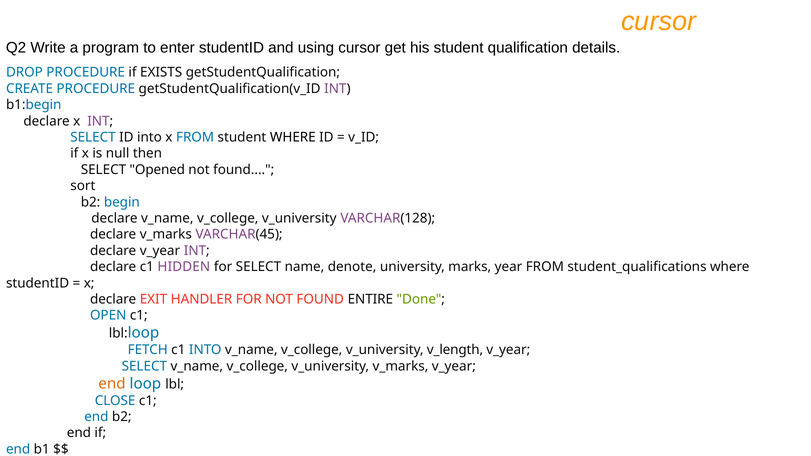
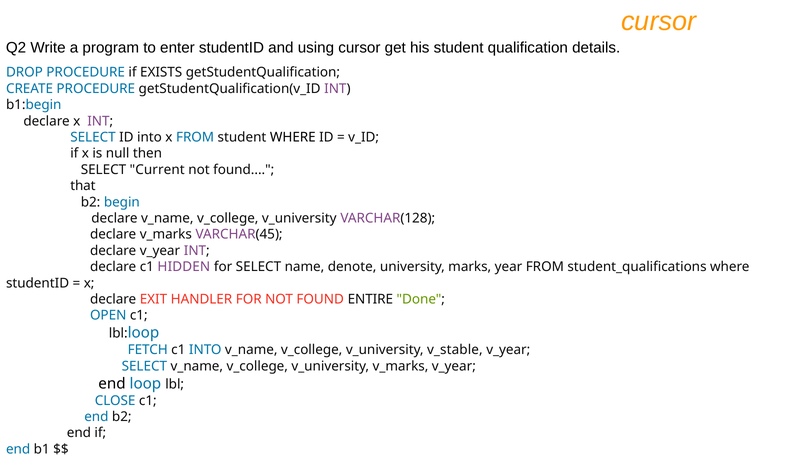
Opened: Opened -> Current
sort: sort -> that
v_length: v_length -> v_stable
end at (112, 384) colour: orange -> black
